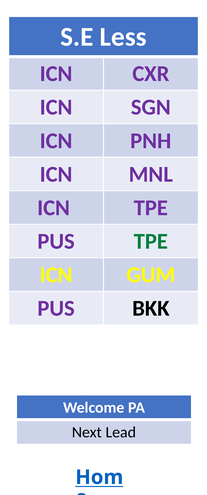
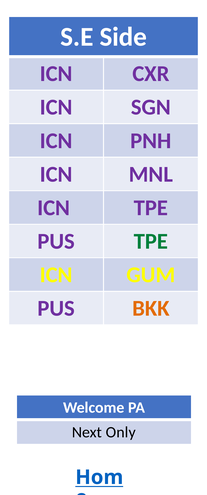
Less: Less -> Side
BKK colour: black -> orange
Lead: Lead -> Only
